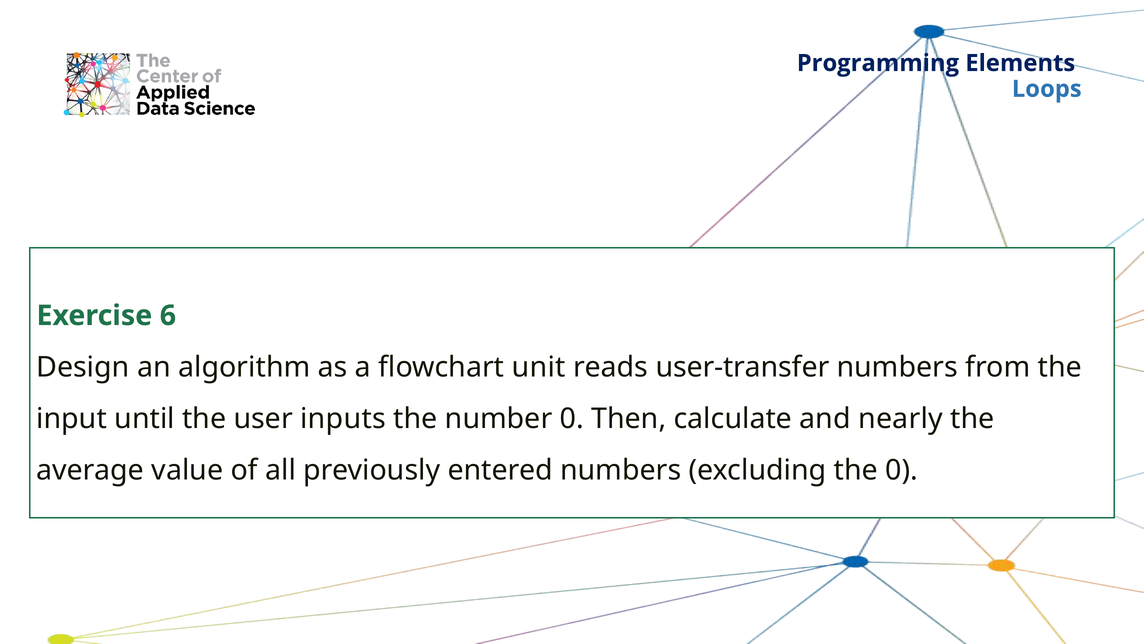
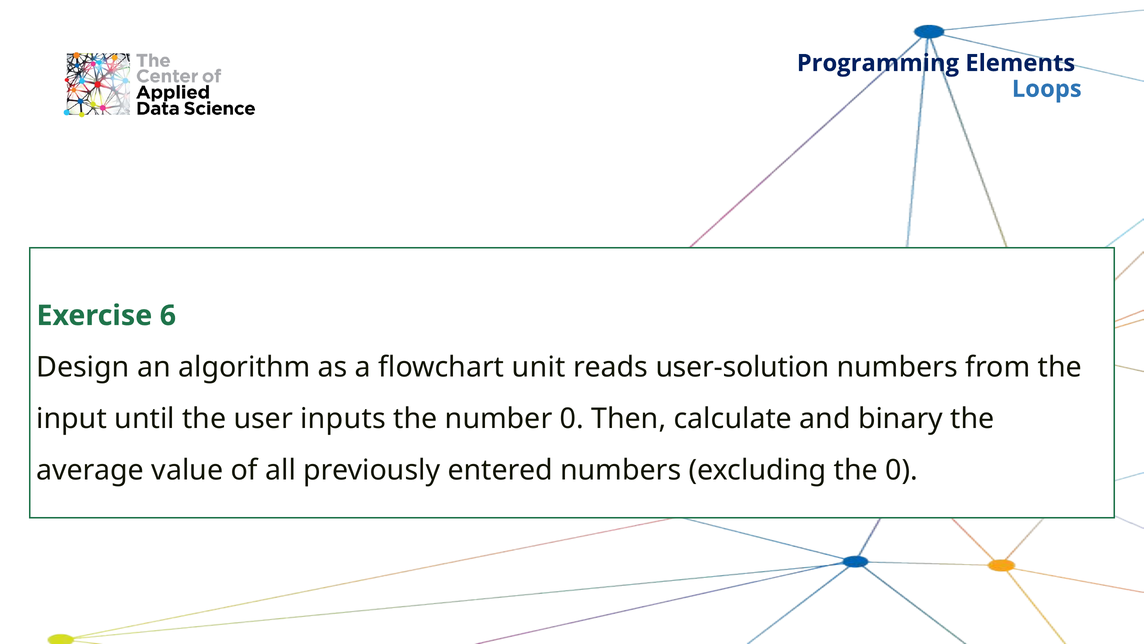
user-transfer: user-transfer -> user-solution
nearly: nearly -> binary
